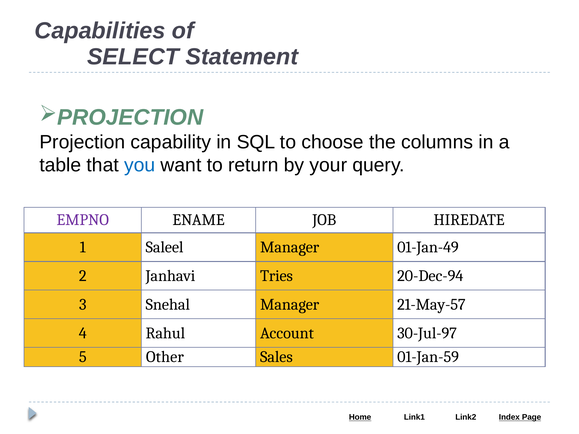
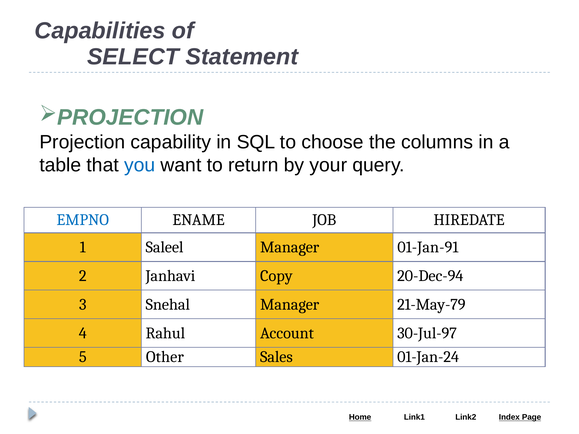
EMPNO colour: purple -> blue
01-Jan-49: 01-Jan-49 -> 01-Jan-91
Tries: Tries -> Copy
21-May-57: 21-May-57 -> 21-May-79
01-Jan-59: 01-Jan-59 -> 01-Jan-24
